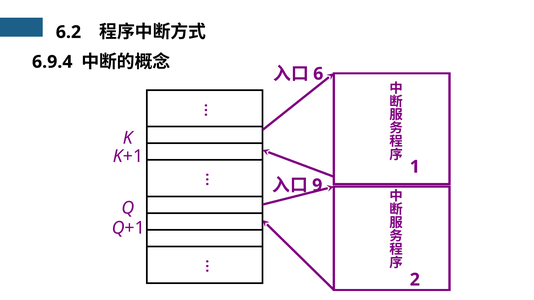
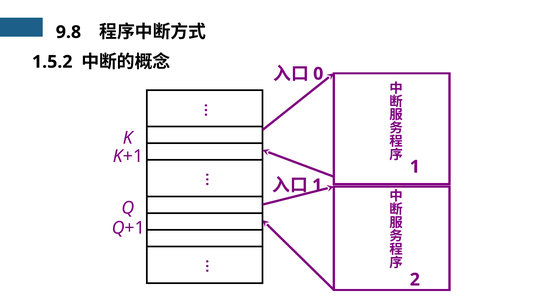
6.2: 6.2 -> 9.8
6.9.4: 6.9.4 -> 1.5.2
6: 6 -> 0
9 at (317, 186): 9 -> 1
